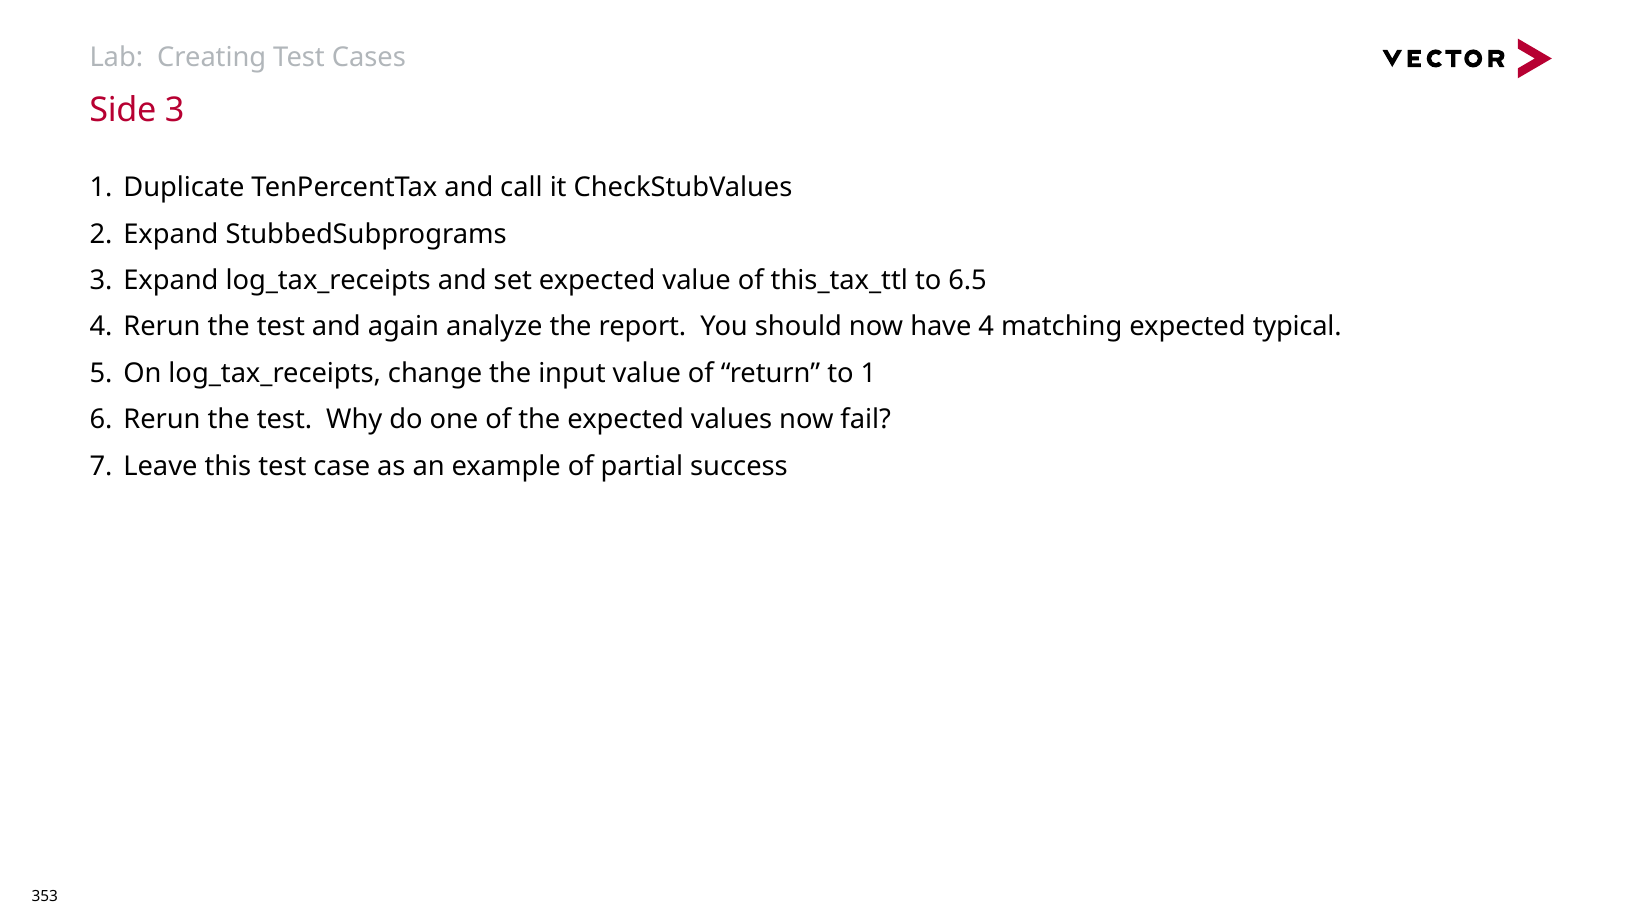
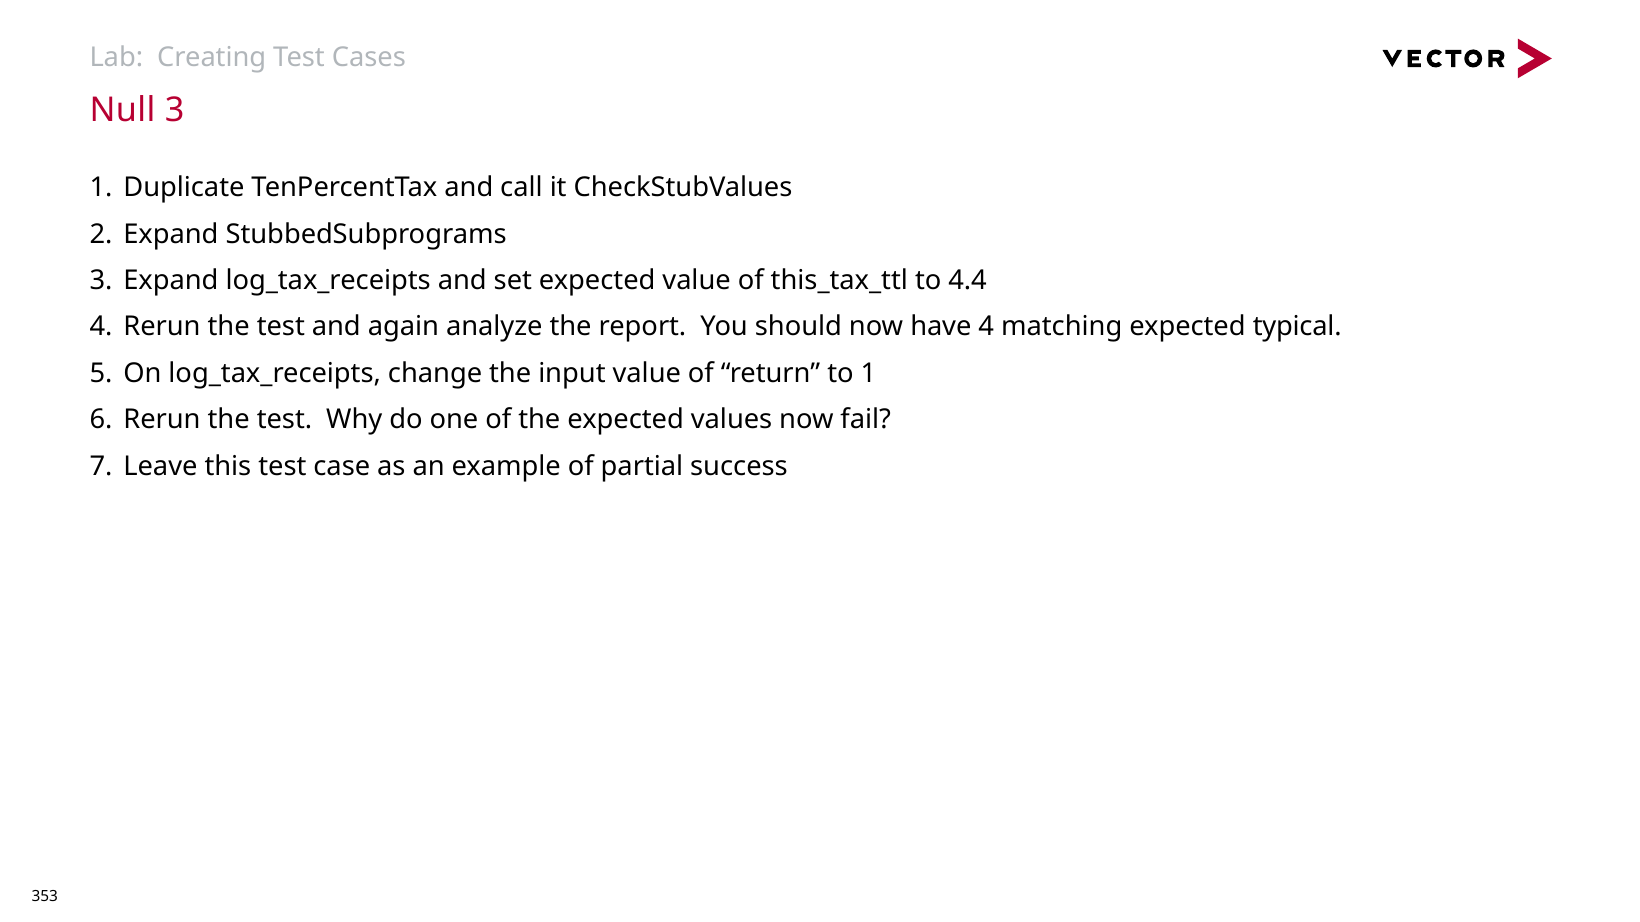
Side: Side -> Null
6.5: 6.5 -> 4.4
